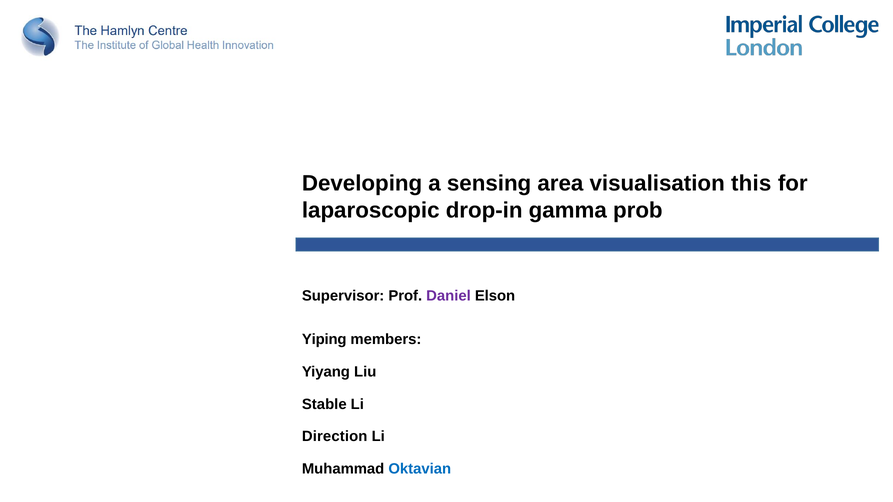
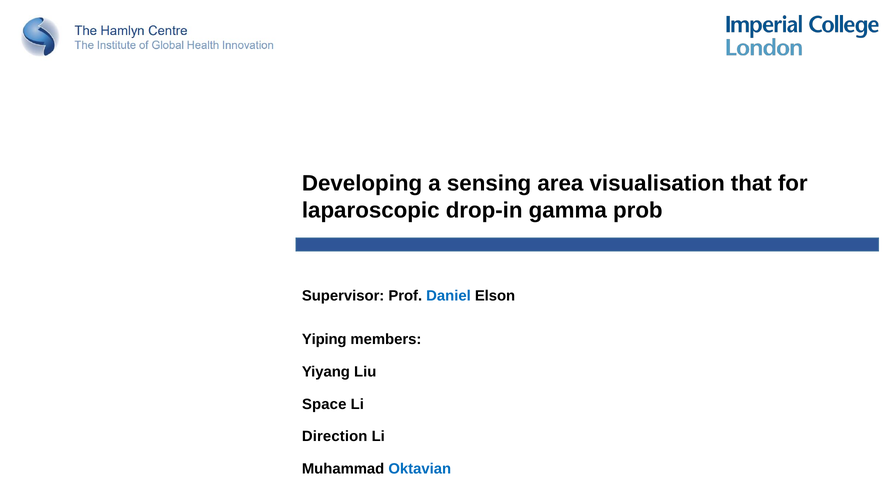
this: this -> that
Daniel colour: purple -> blue
Stable: Stable -> Space
